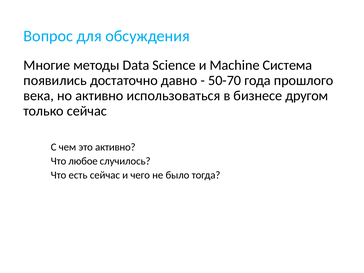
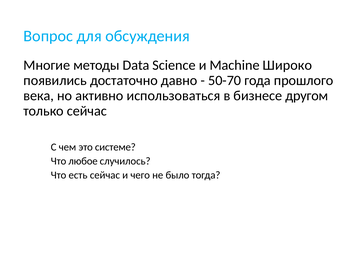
Система: Система -> Широко
это активно: активно -> системе
